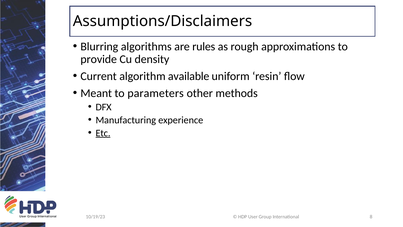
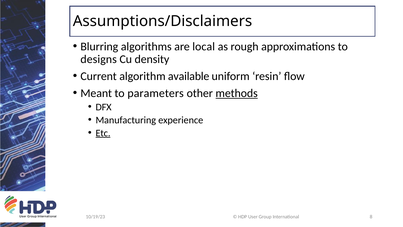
rules: rules -> local
provide: provide -> designs
methods underline: none -> present
